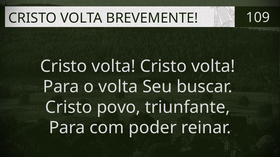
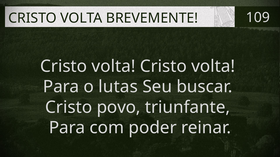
o volta: volta -> lutas
